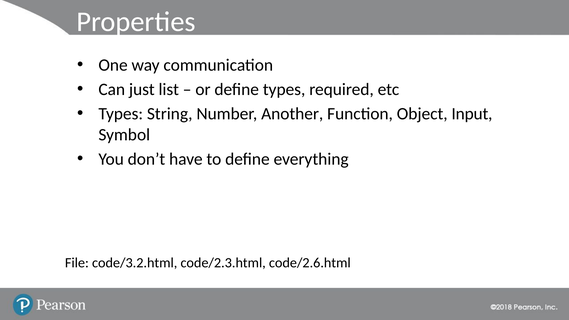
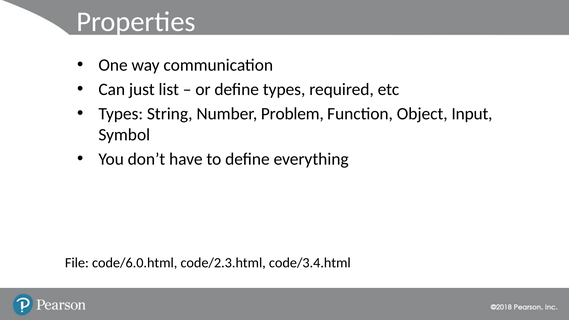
Another: Another -> Problem
code/3.2.html: code/3.2.html -> code/6.0.html
code/2.6.html: code/2.6.html -> code/3.4.html
